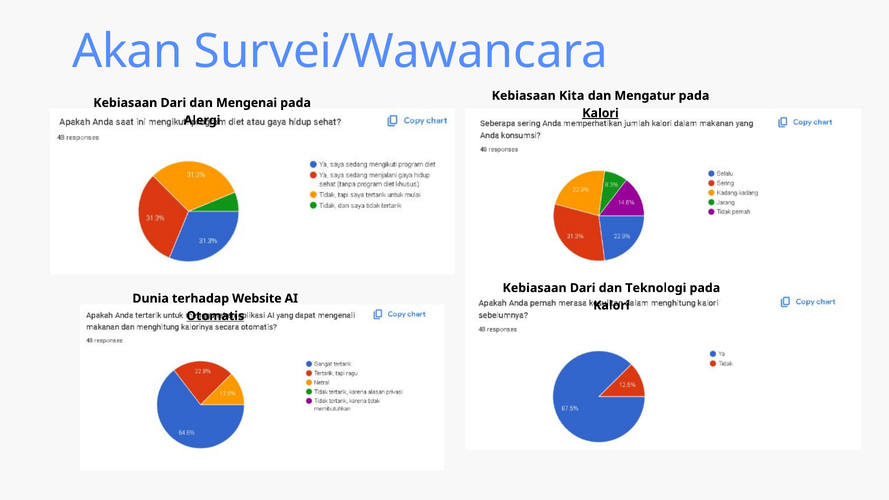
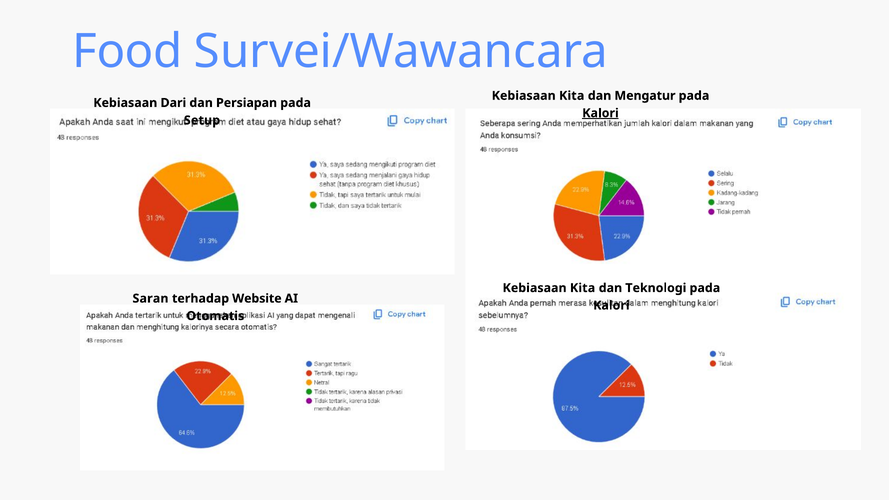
Akan: Akan -> Food
Mengenai: Mengenai -> Persiapan
Alergi: Alergi -> Setup
Dari at (583, 288): Dari -> Kita
Dunia: Dunia -> Saran
Otomatis underline: present -> none
